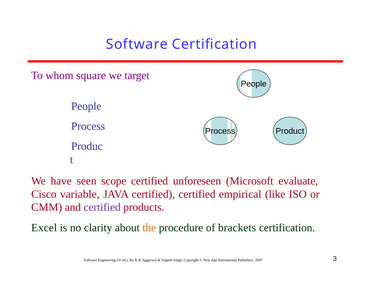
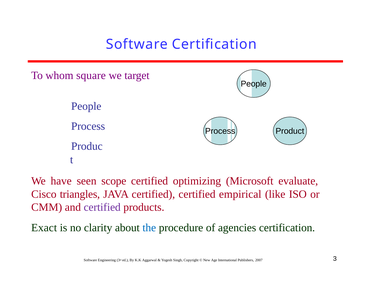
unforeseen: unforeseen -> optimizing
variable: variable -> triangles
Excel: Excel -> Exact
the colour: orange -> blue
brackets: brackets -> agencies
